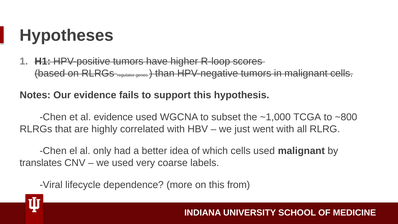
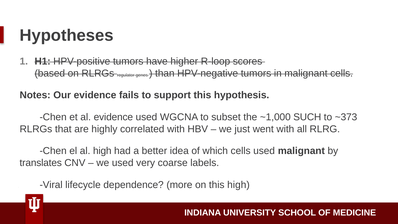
TCGA: TCGA -> SUCH
~800: ~800 -> ~373
al only: only -> high
this from: from -> high
